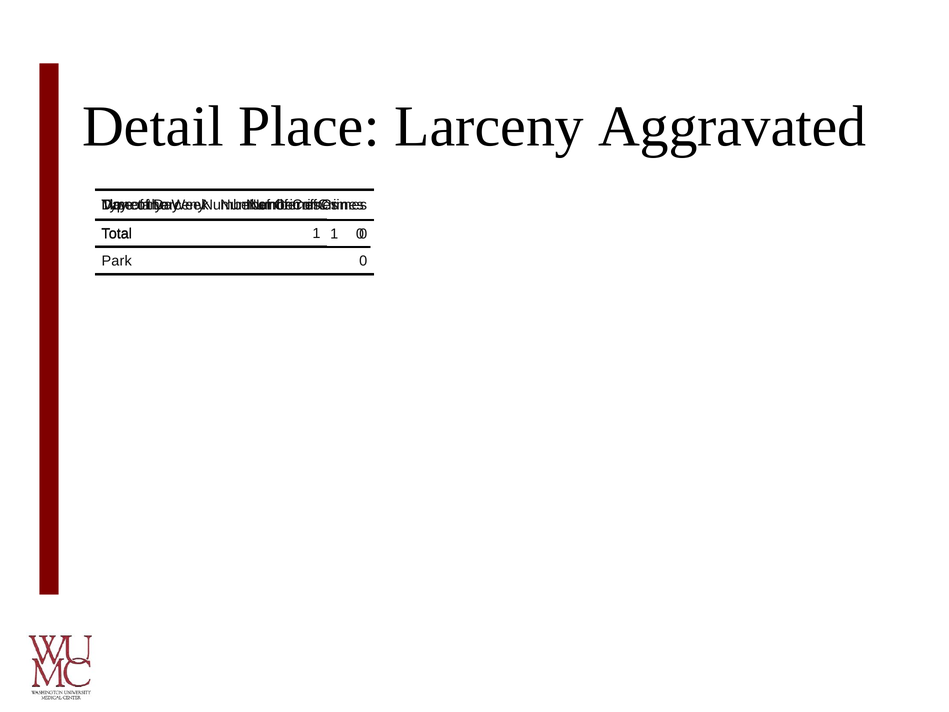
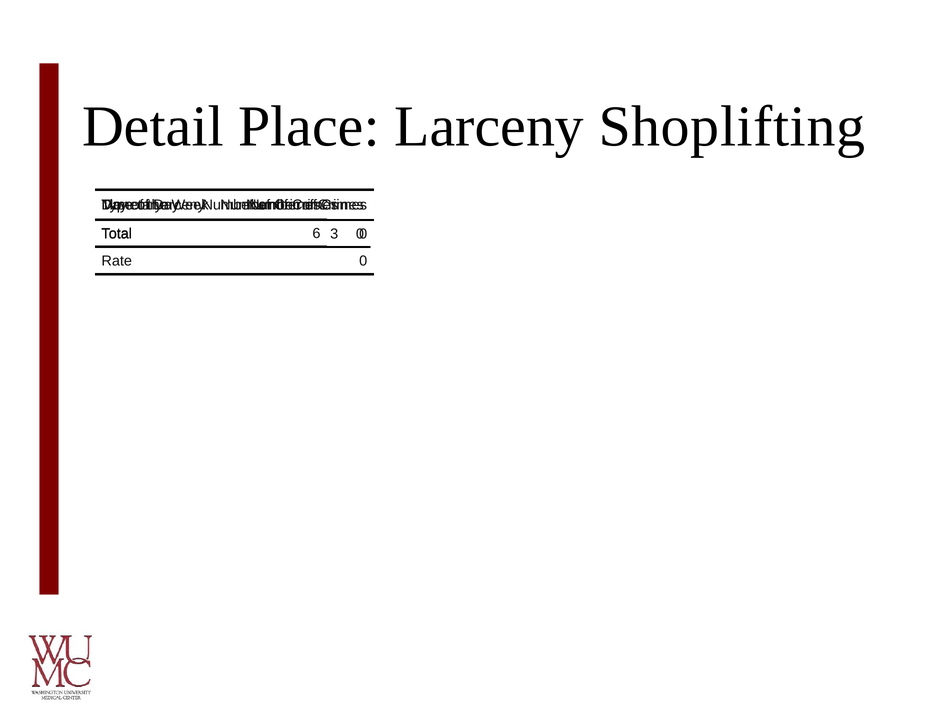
Aggravated: Aggravated -> Shoplifting
1 at (316, 234): 1 -> 6
1 at (334, 234): 1 -> 3
Park: Park -> Rate
